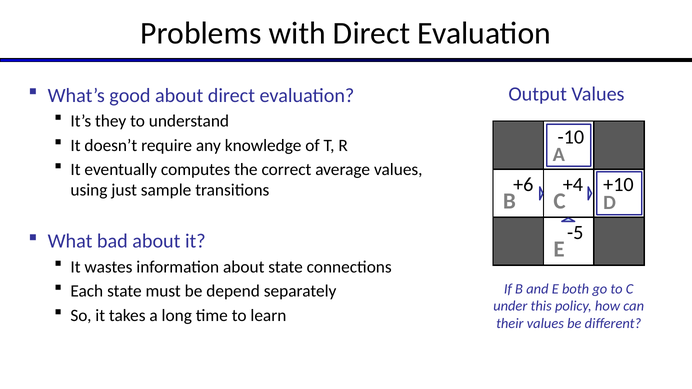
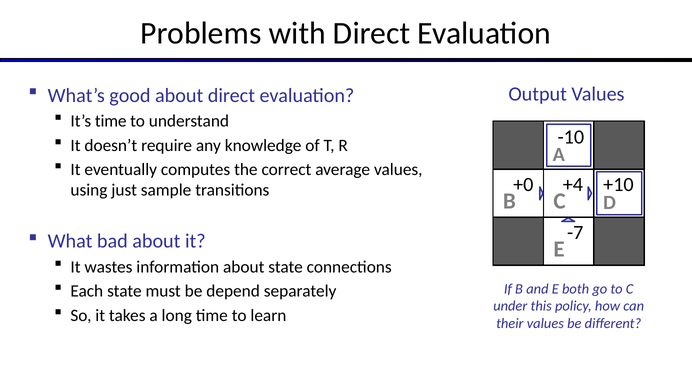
It’s they: they -> time
+6: +6 -> +0
-5: -5 -> -7
